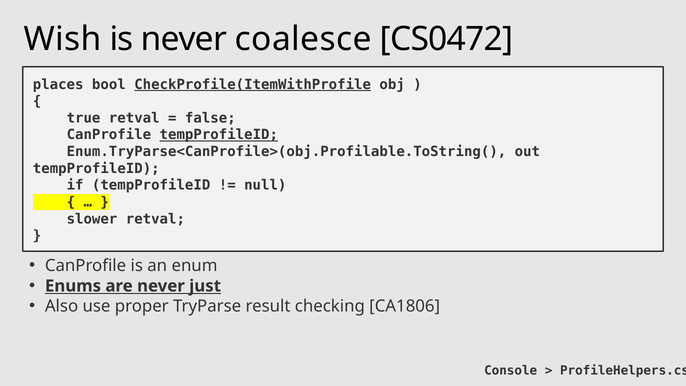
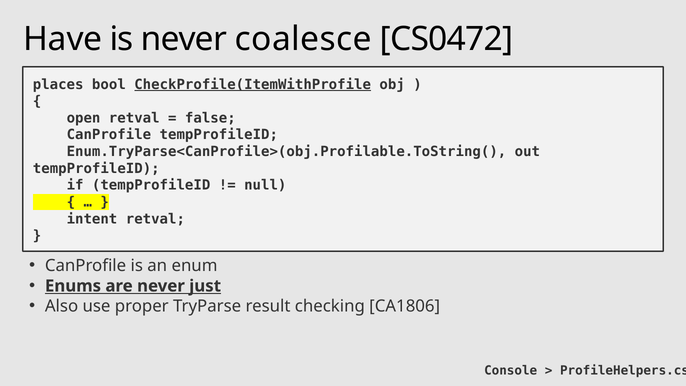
Wish: Wish -> Have
true: true -> open
tempProfileID at (219, 135) underline: present -> none
slower: slower -> intent
